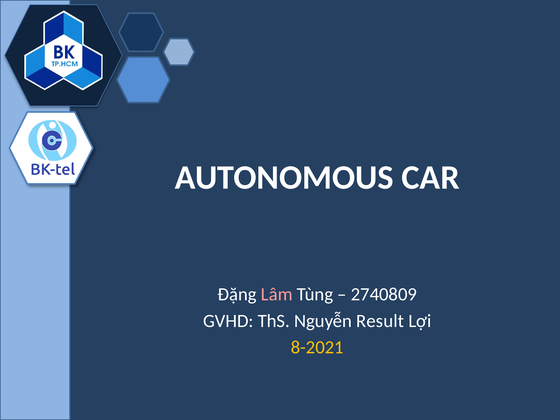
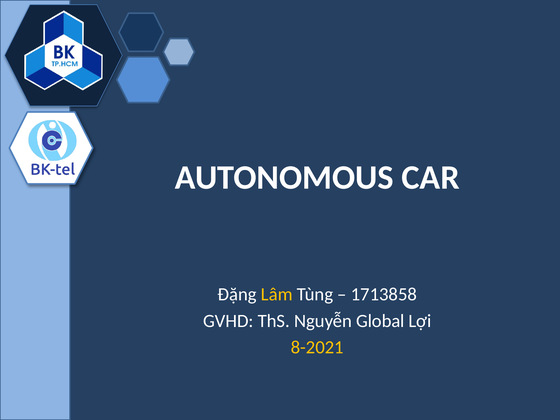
Lâm colour: pink -> yellow
2740809: 2740809 -> 1713858
Result: Result -> Global
